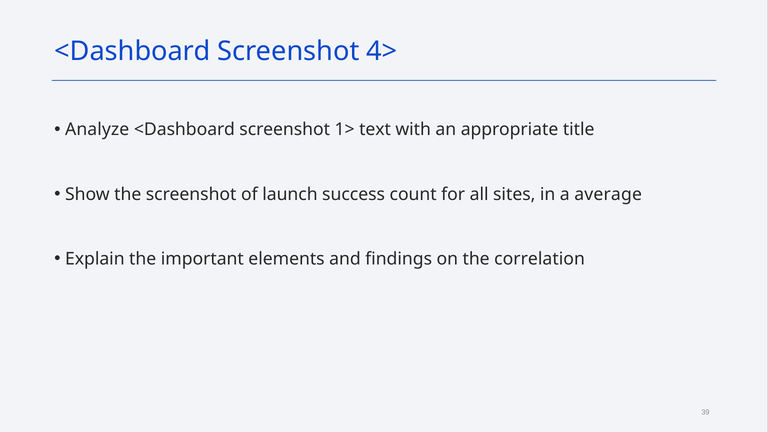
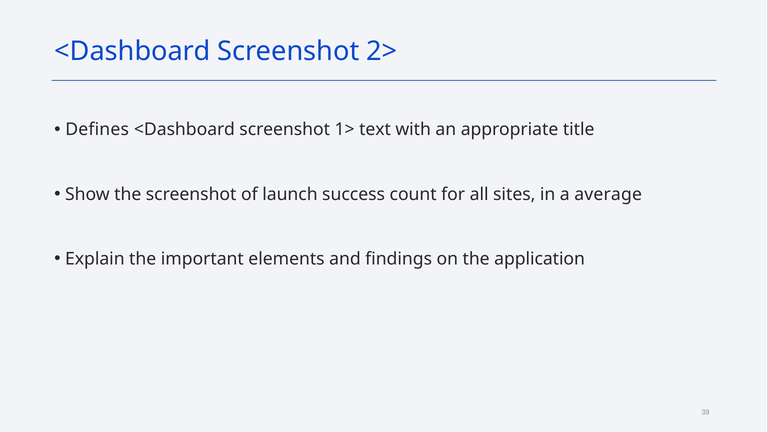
4>: 4> -> 2>
Analyze: Analyze -> Defines
correlation: correlation -> application
